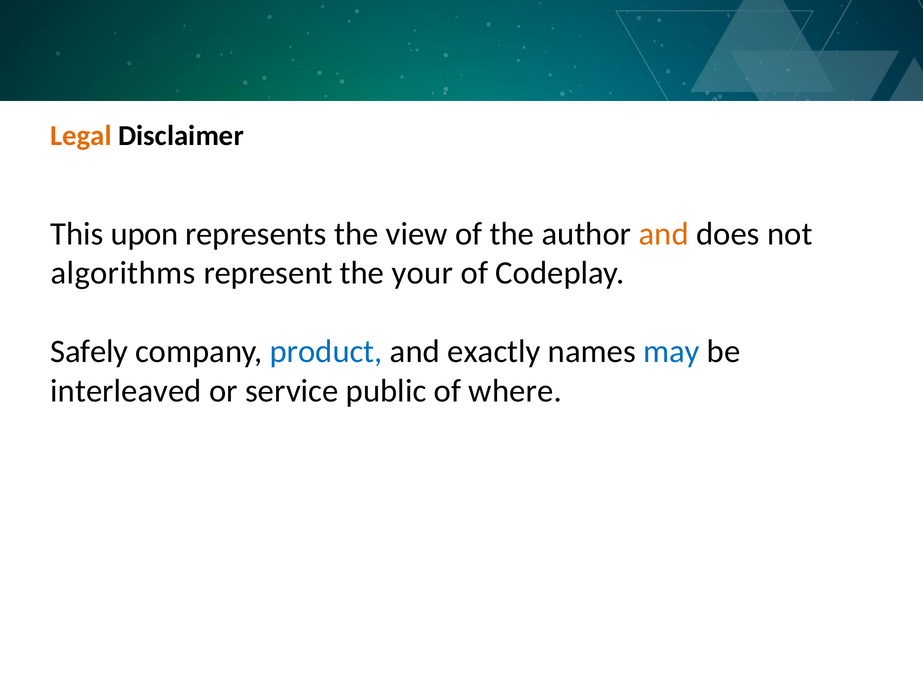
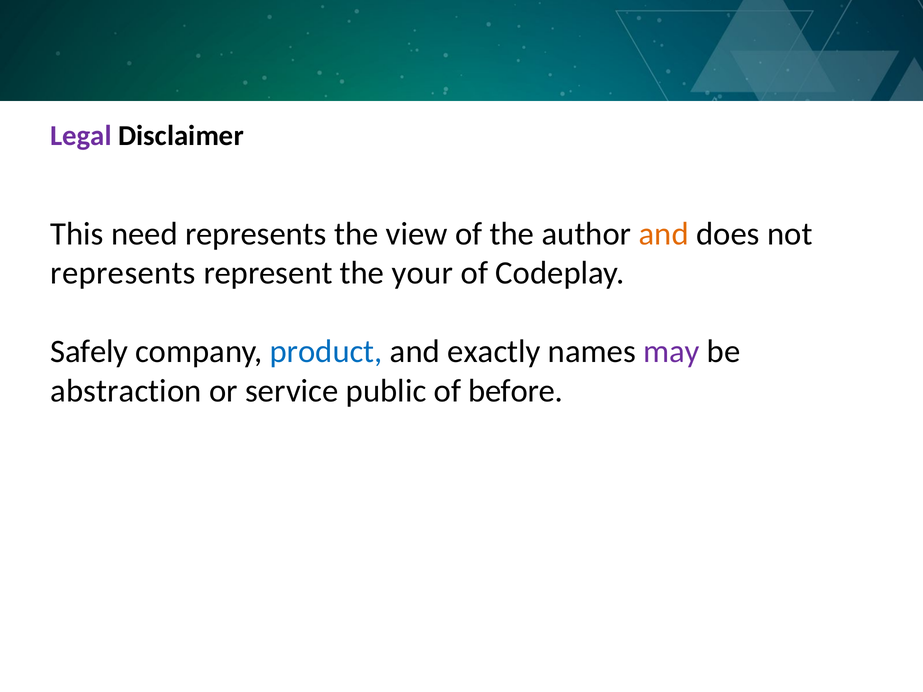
Legal colour: orange -> purple
upon: upon -> need
algorithms at (123, 273): algorithms -> represents
may colour: blue -> purple
interleaved: interleaved -> abstraction
where: where -> before
